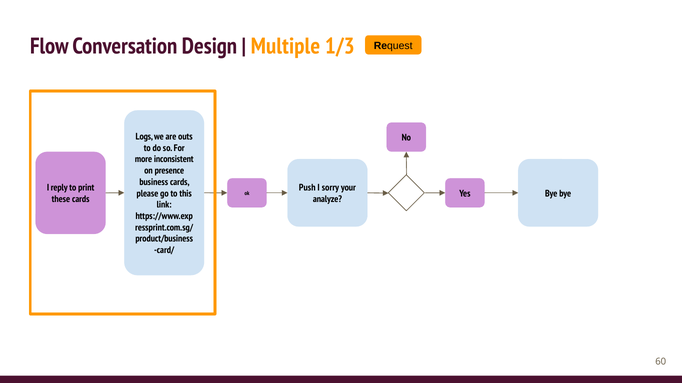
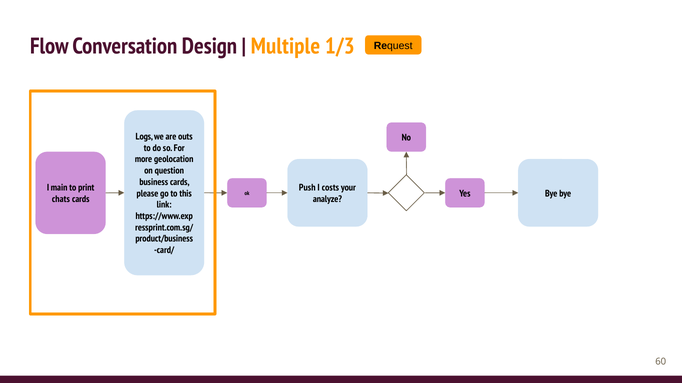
inconsistent: inconsistent -> geolocation
presence: presence -> question
sorry: sorry -> costs
reply: reply -> main
these: these -> chats
